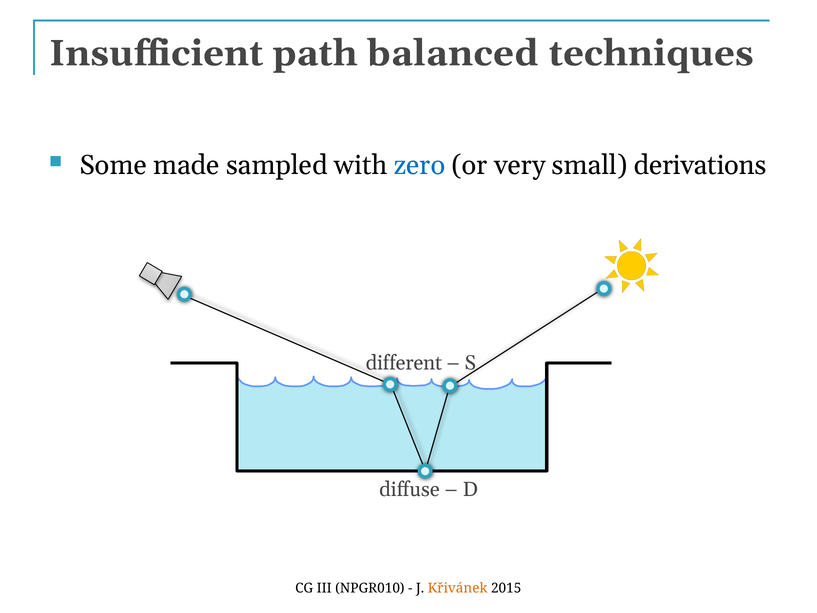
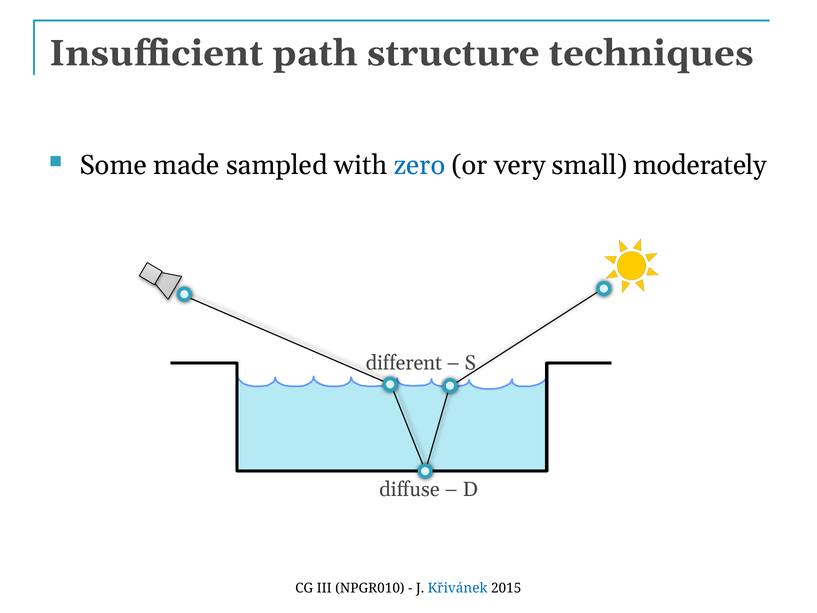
balanced: balanced -> structure
derivations: derivations -> moderately
Křivánek colour: orange -> blue
